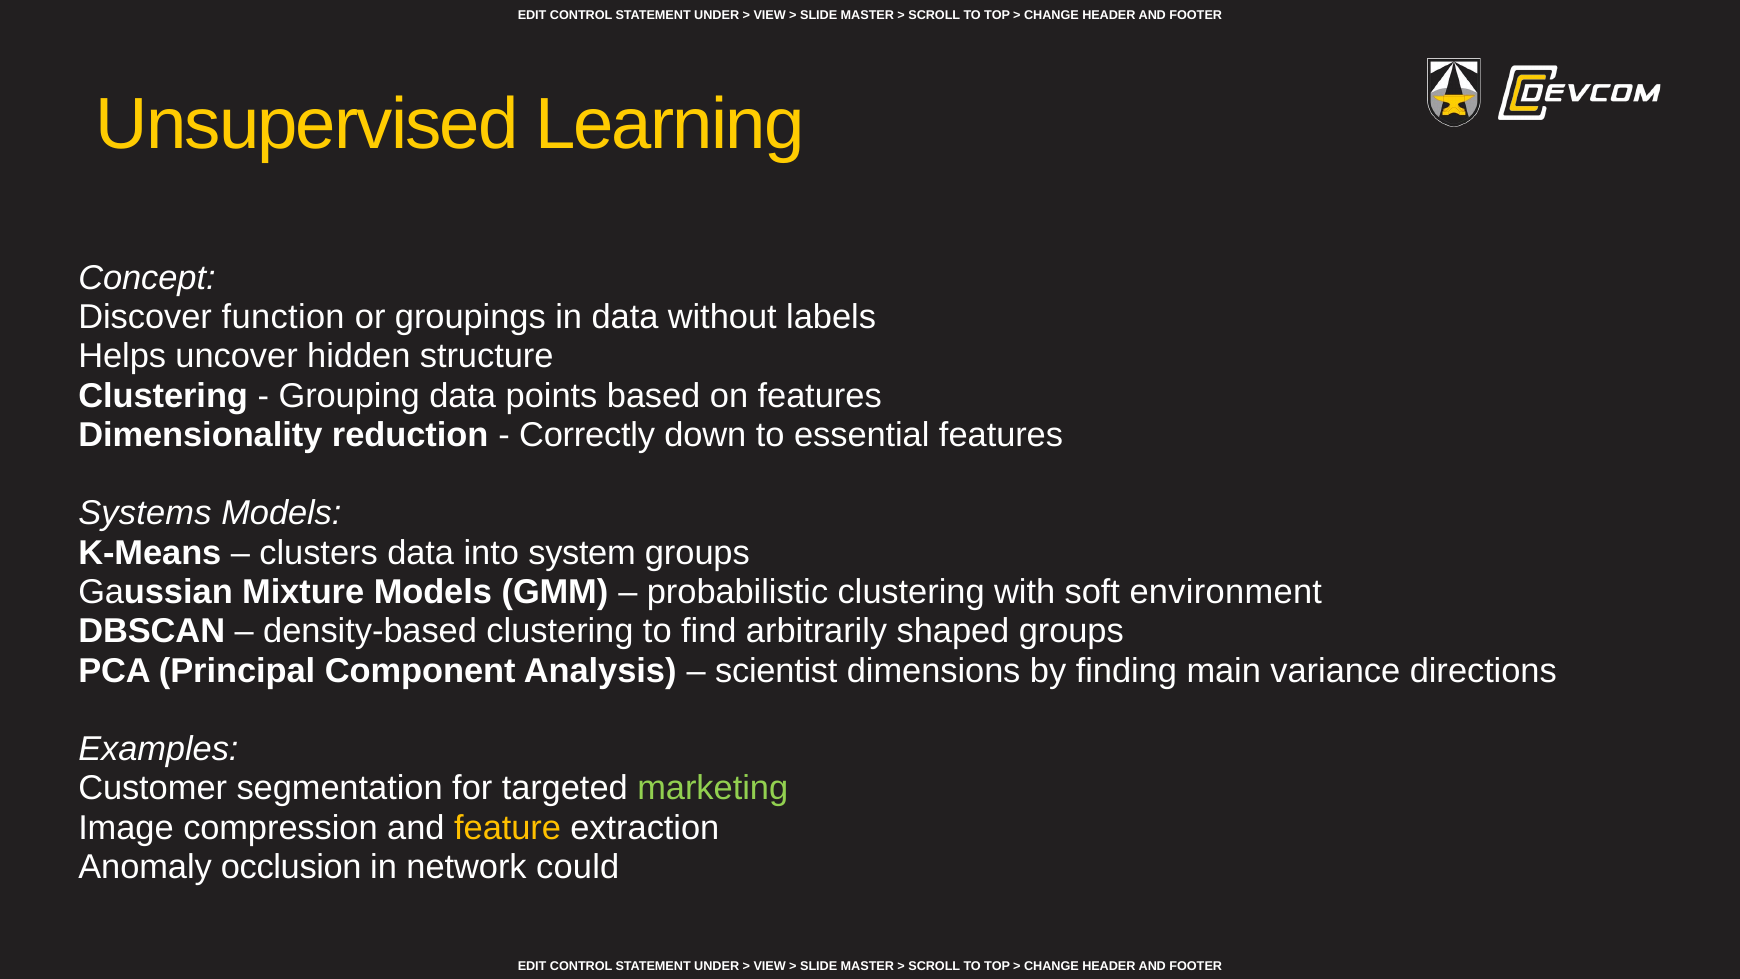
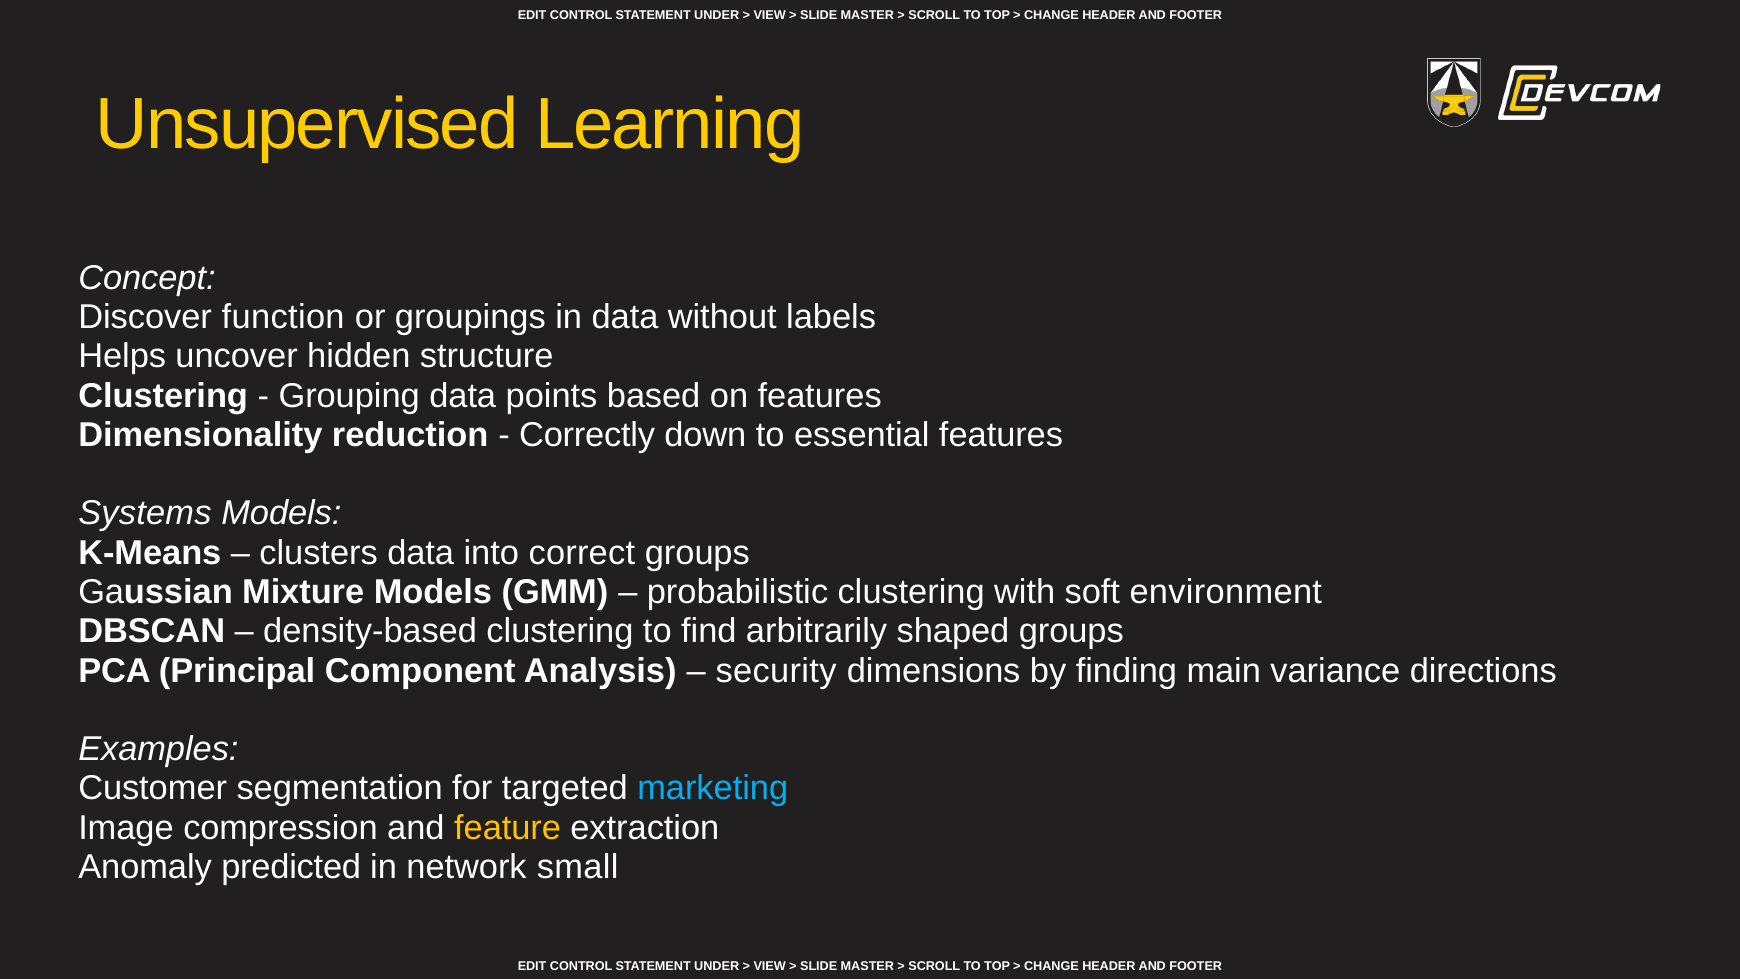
system: system -> correct
scientist: scientist -> security
marketing colour: light green -> light blue
occlusion: occlusion -> predicted
could: could -> small
